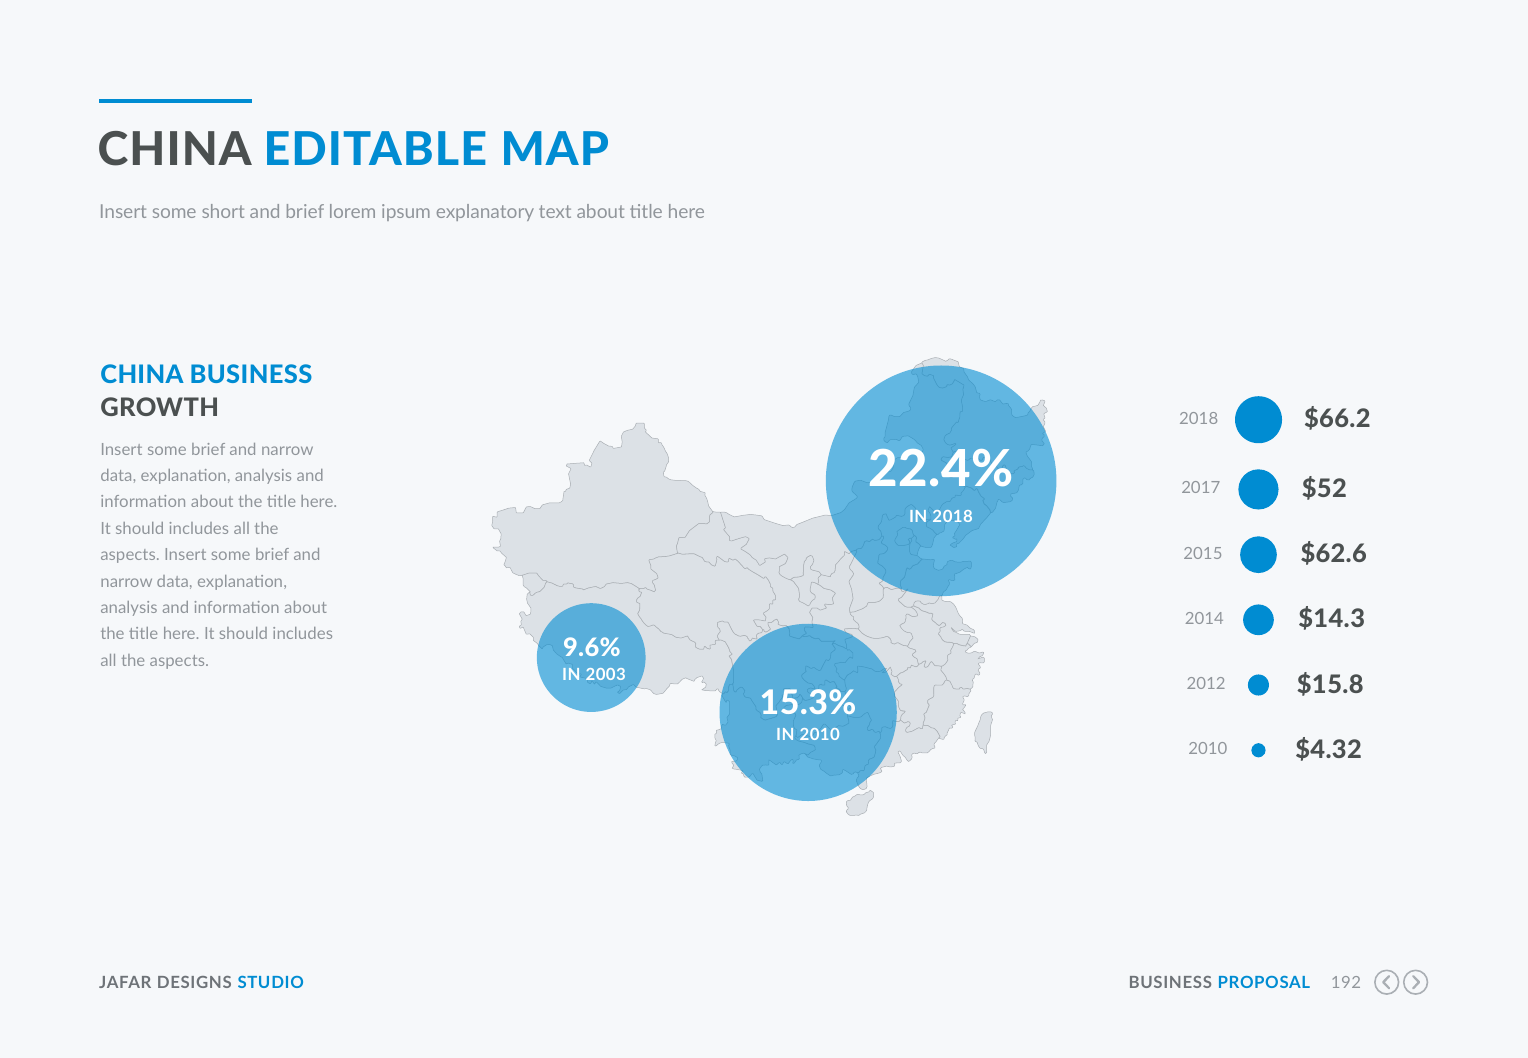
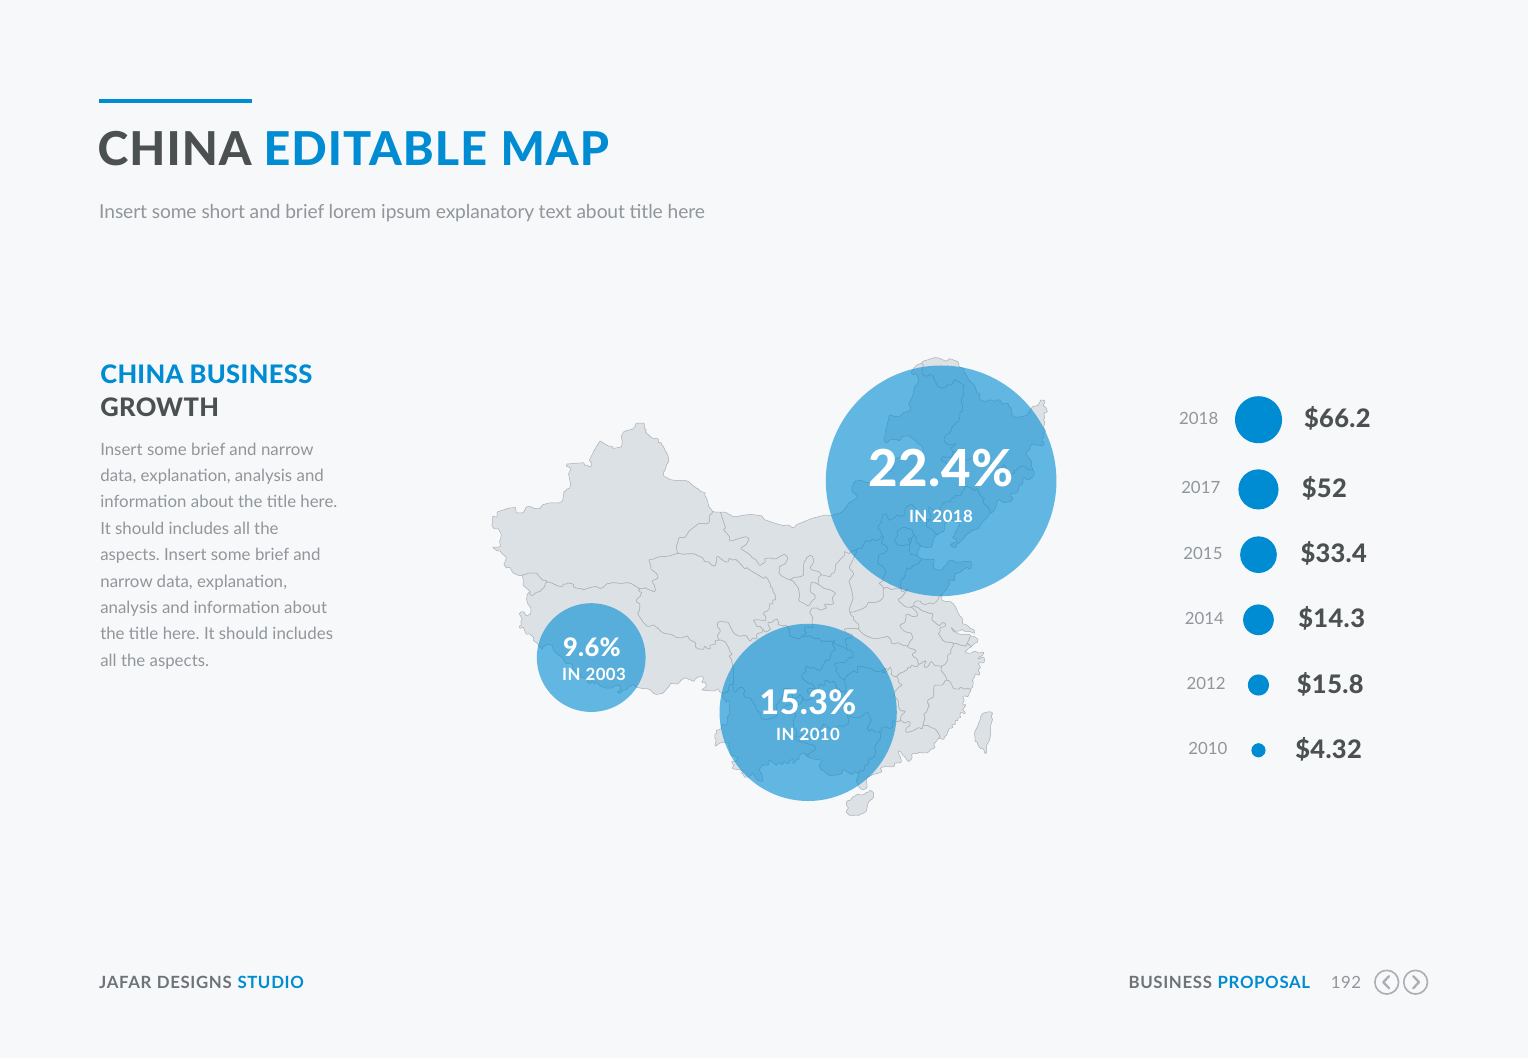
$62.6: $62.6 -> $33.4
